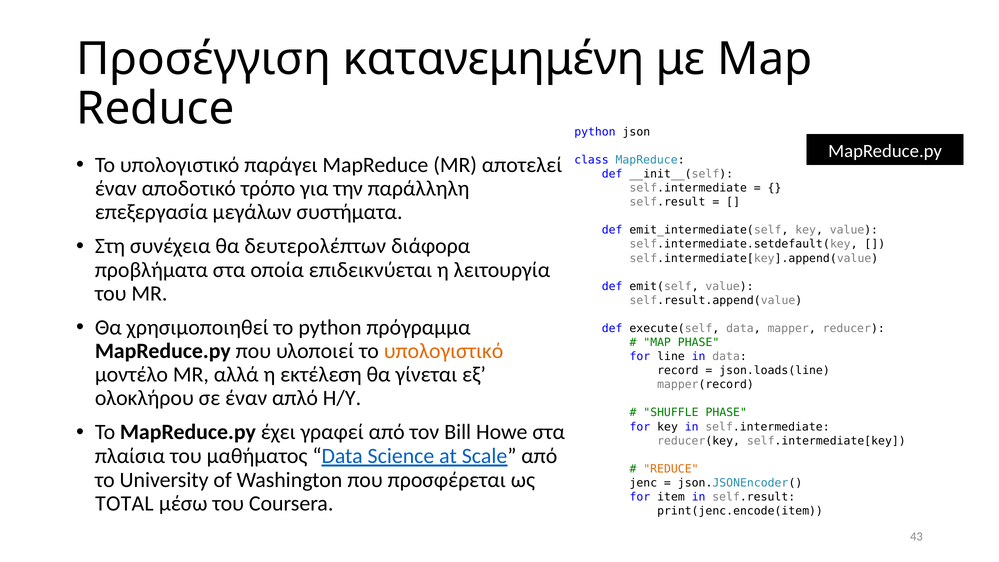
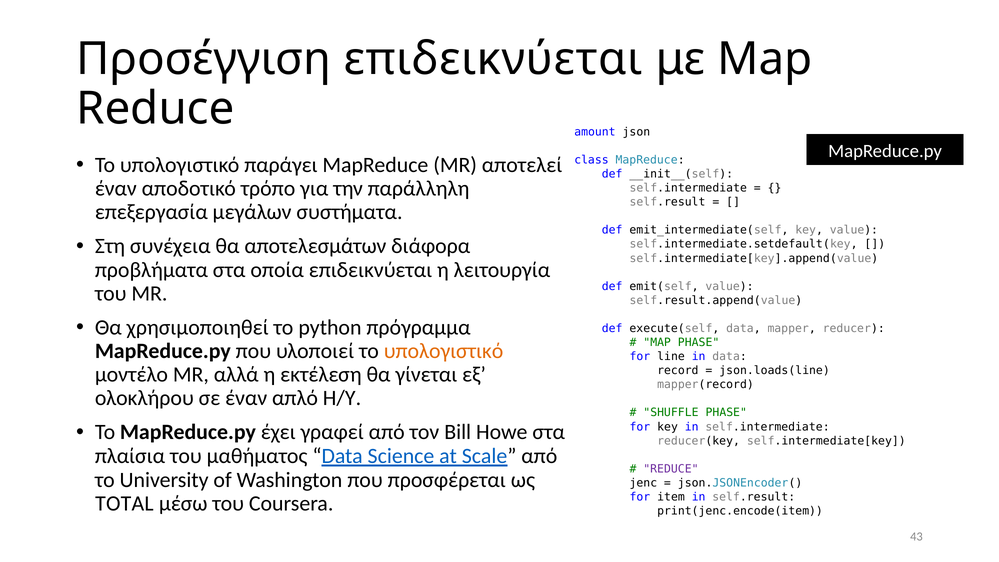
Προσέγγιση κατανεμημένη: κατανεμημένη -> επιδεικνύεται
python at (595, 132): python -> amount
δευτερολέπτων: δευτερολέπτων -> αποτελεσμάτων
REDUCE at (671, 469) colour: orange -> purple
